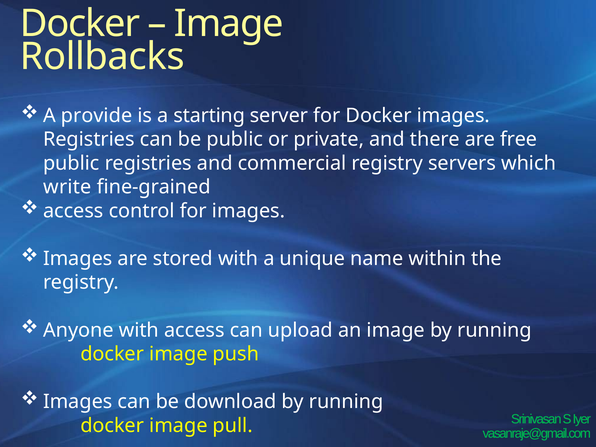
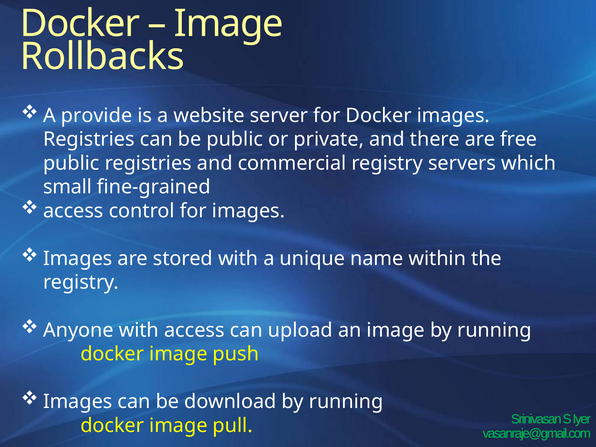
starting: starting -> website
write: write -> small
